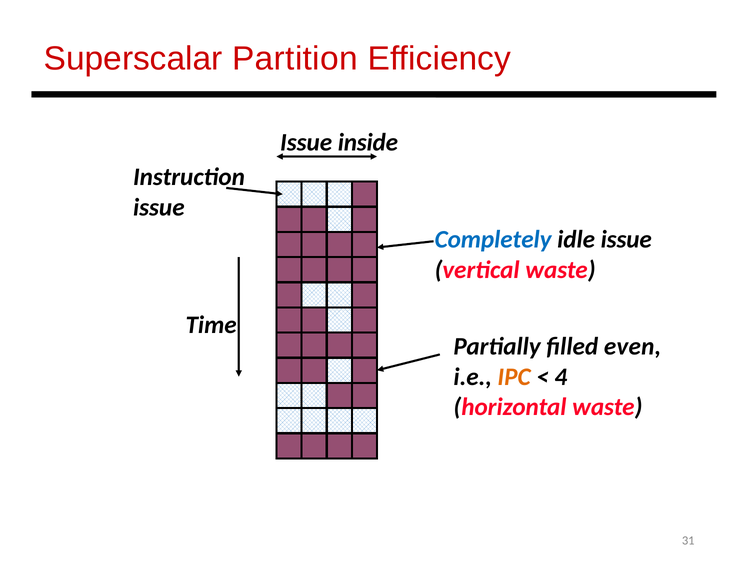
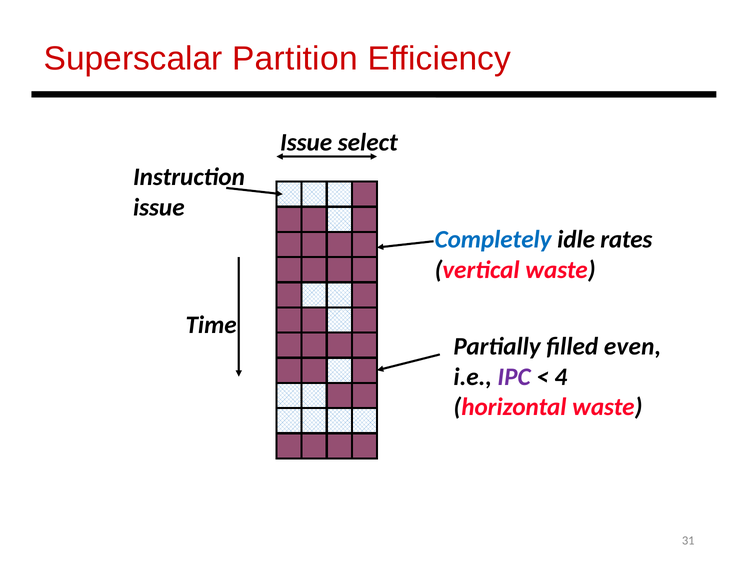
inside: inside -> select
idle issue: issue -> rates
IPC colour: orange -> purple
